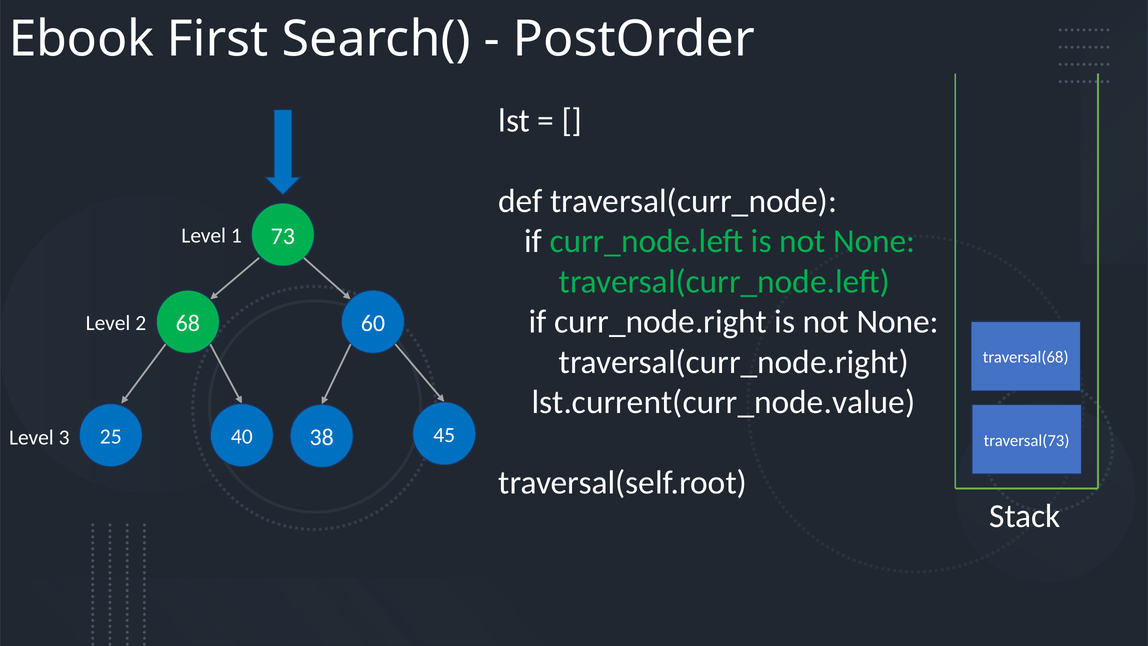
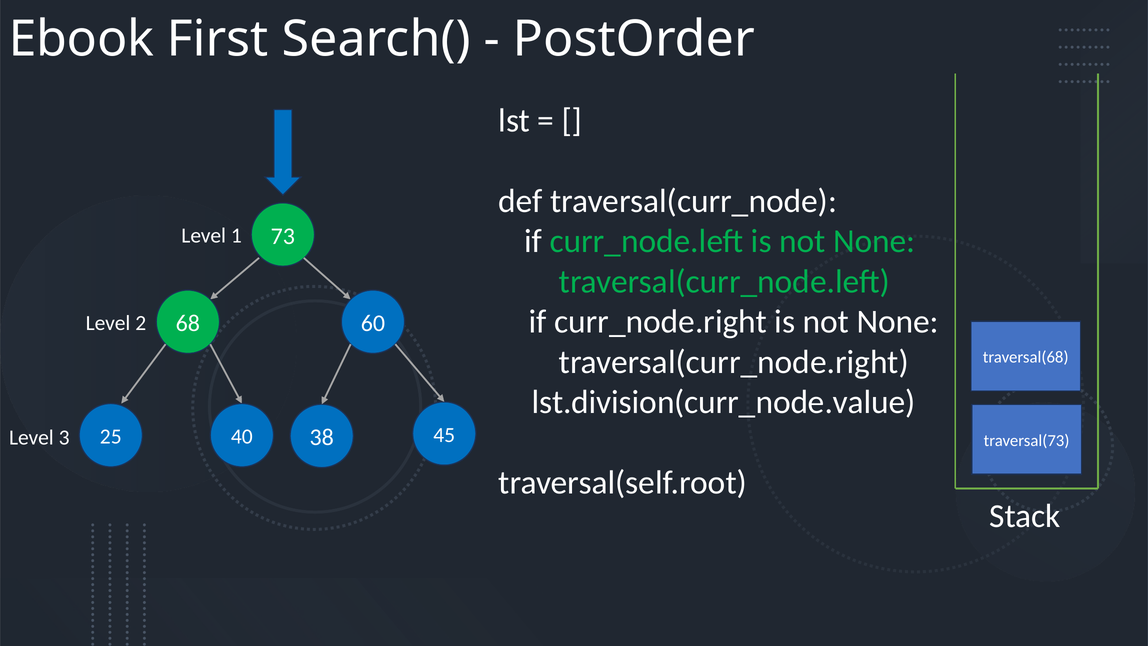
lst.current(curr_node.value: lst.current(curr_node.value -> lst.division(curr_node.value
